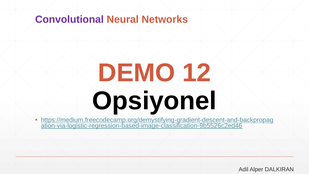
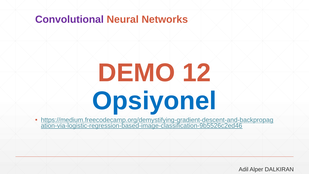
Opsiyonel colour: black -> blue
